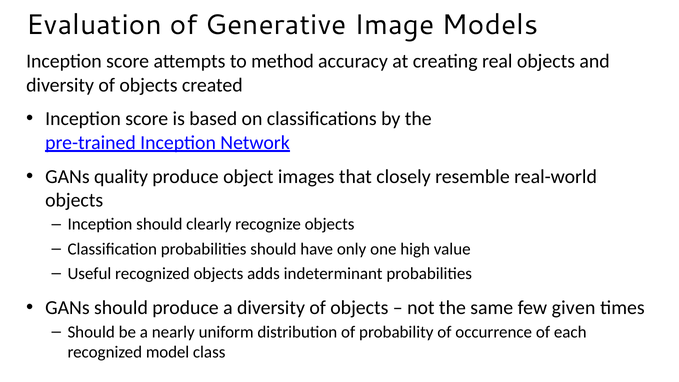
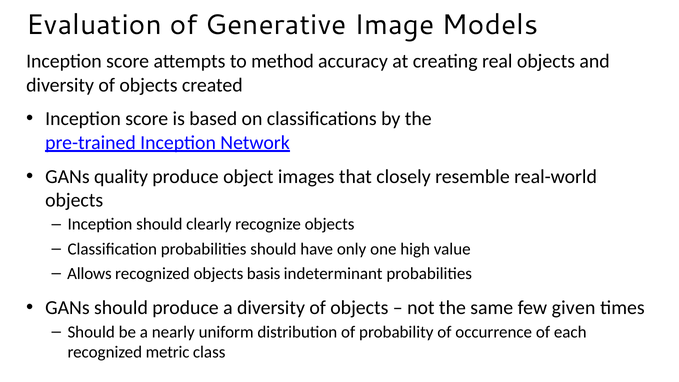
Useful: Useful -> Allows
adds: adds -> basis
model: model -> metric
